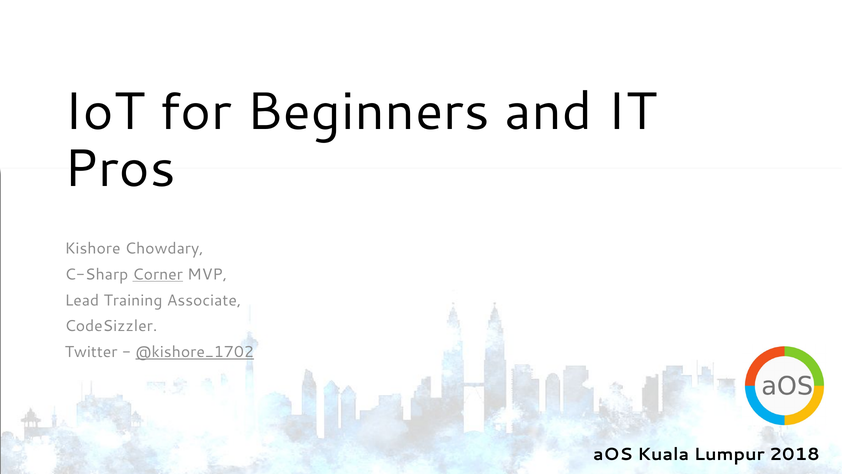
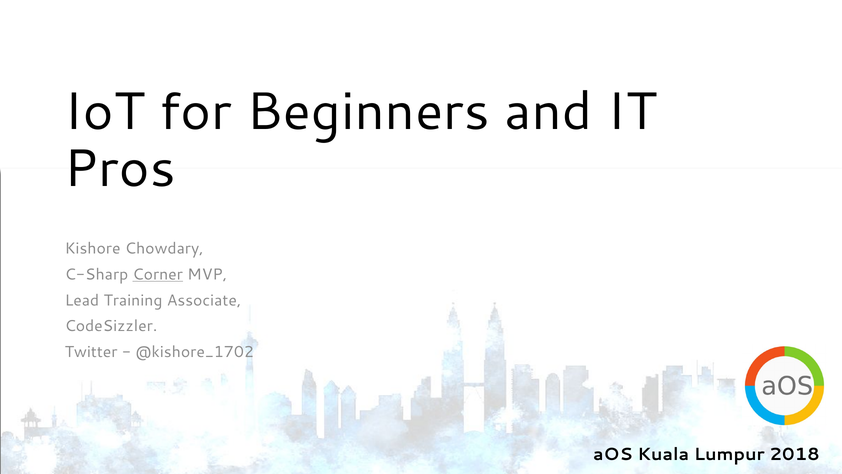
@kishore_1702 underline: present -> none
